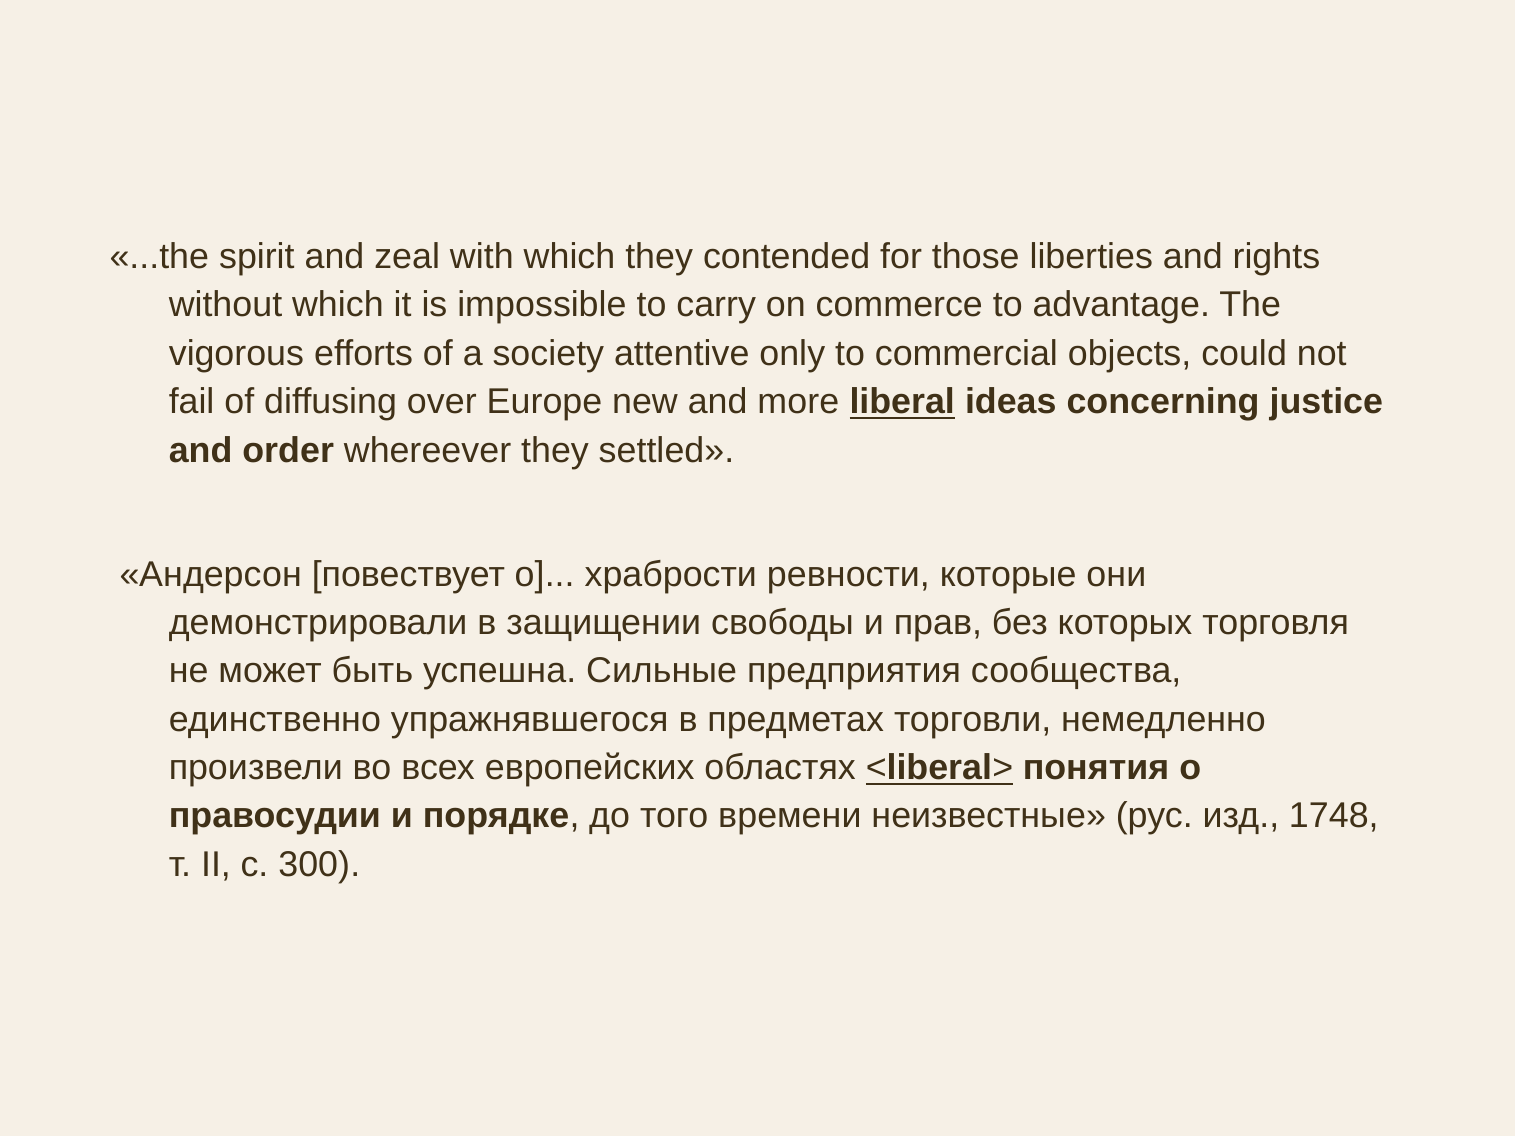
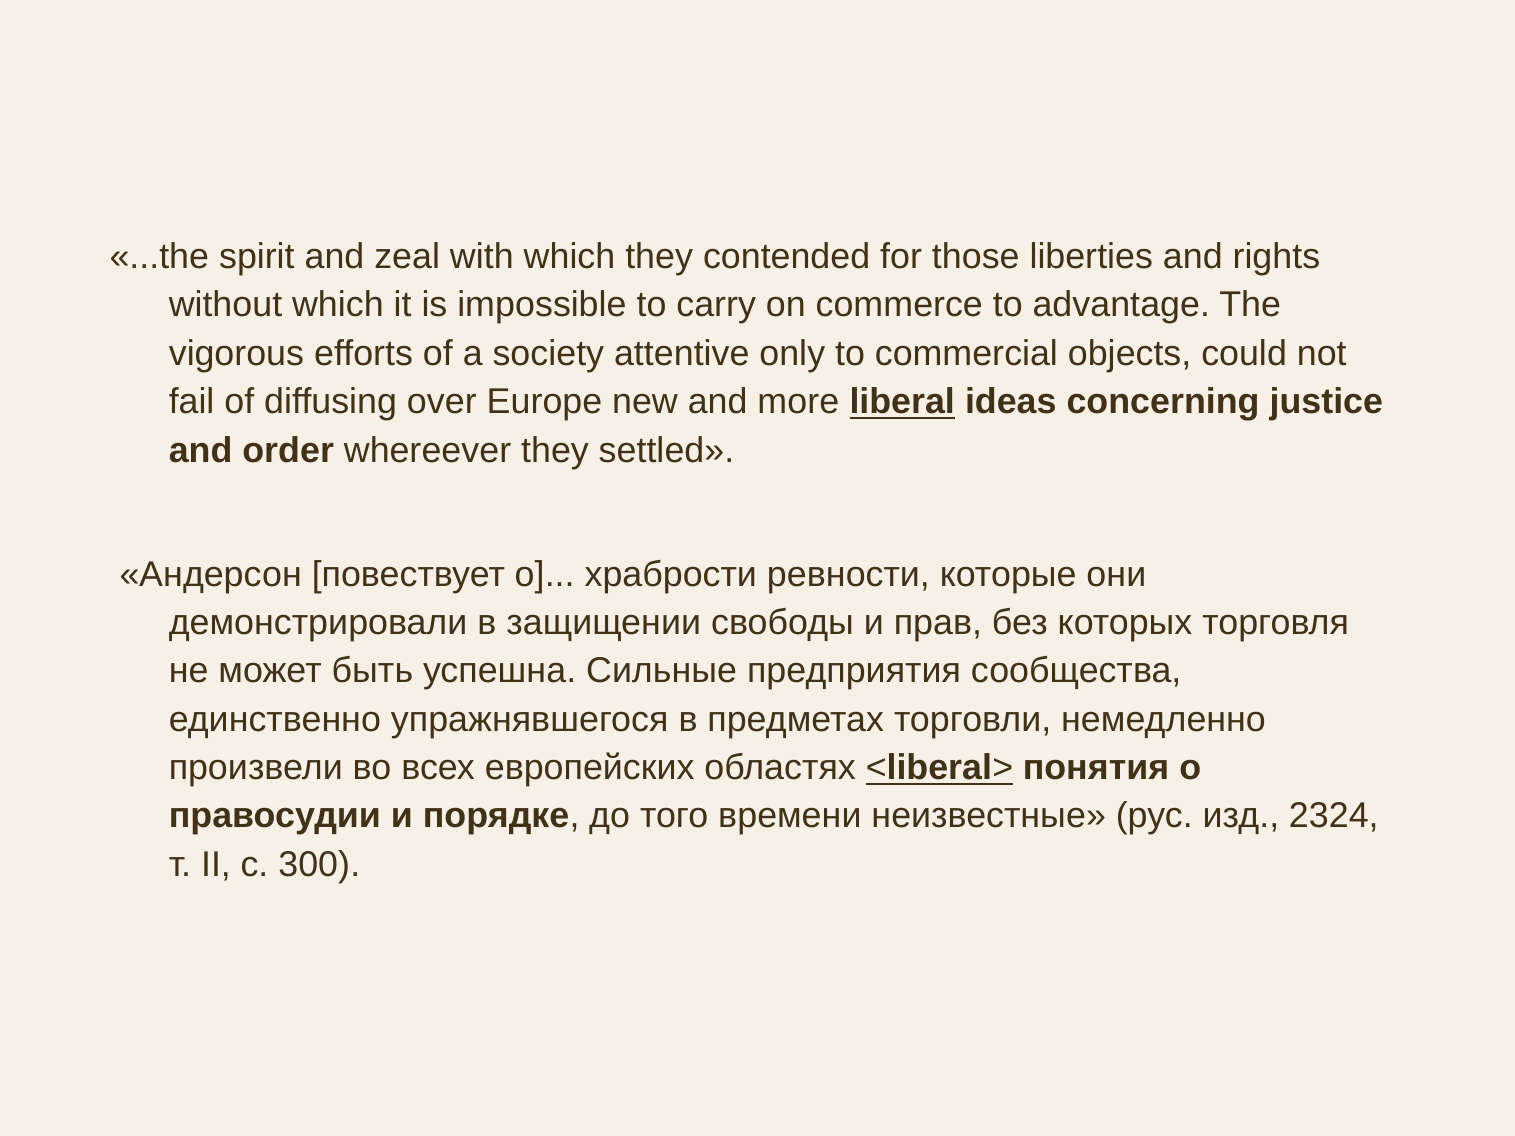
1748: 1748 -> 2324
